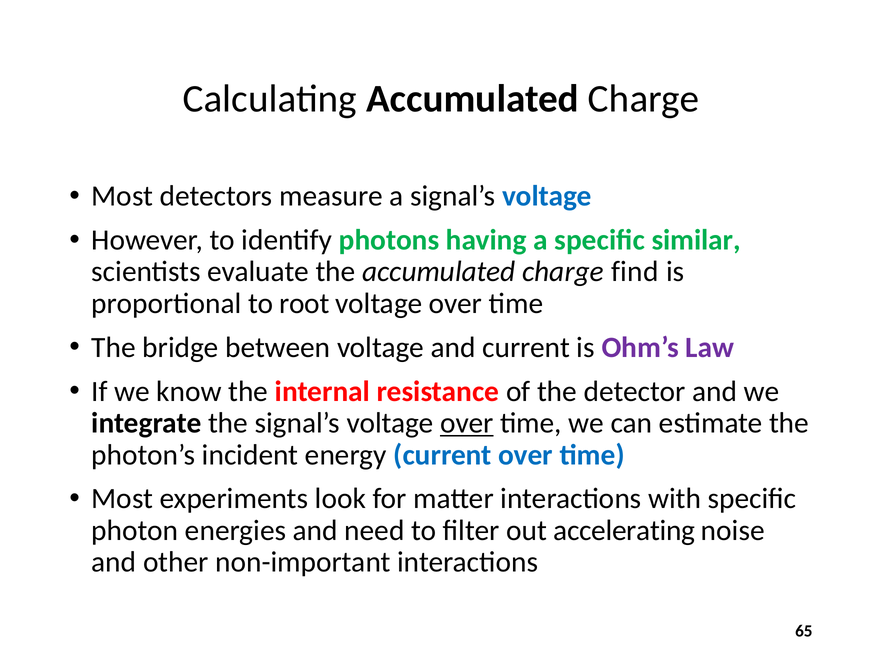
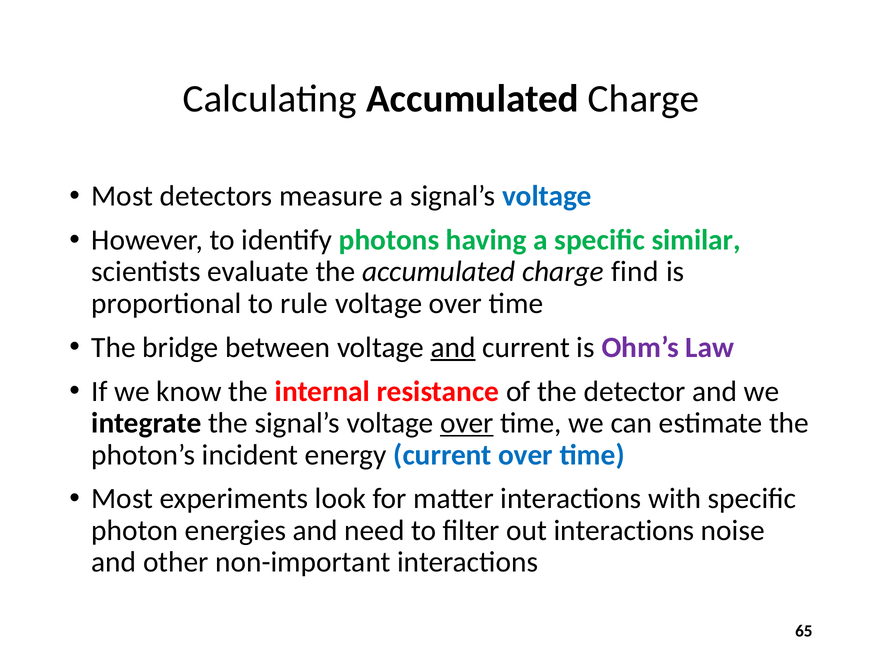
root: root -> rule
and at (453, 348) underline: none -> present
out accelerating: accelerating -> interactions
